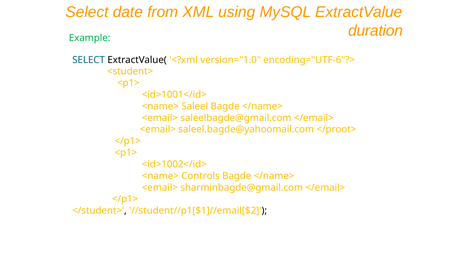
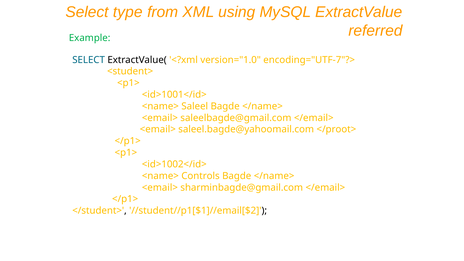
date: date -> type
duration: duration -> referred
encoding="UTF-6"?>: encoding="UTF-6"?> -> encoding="UTF-7"?>
